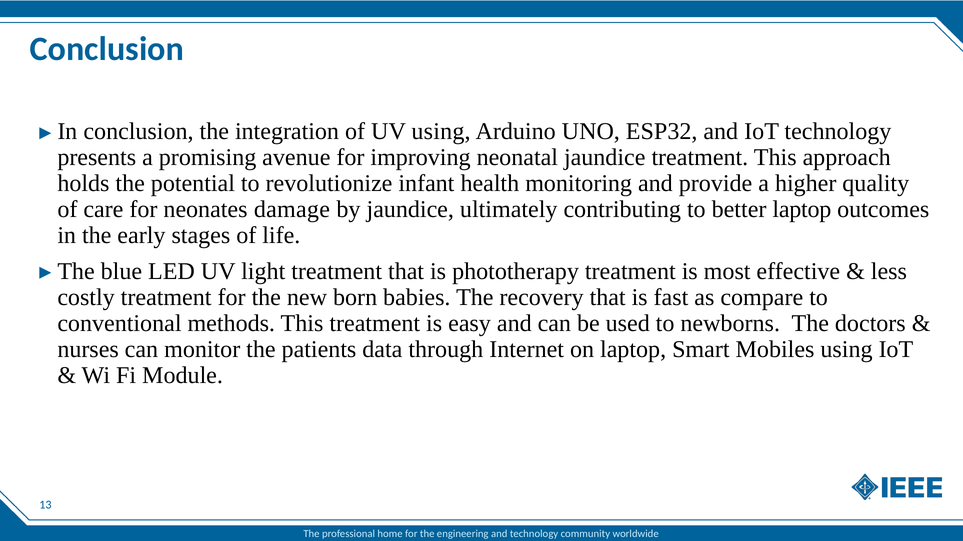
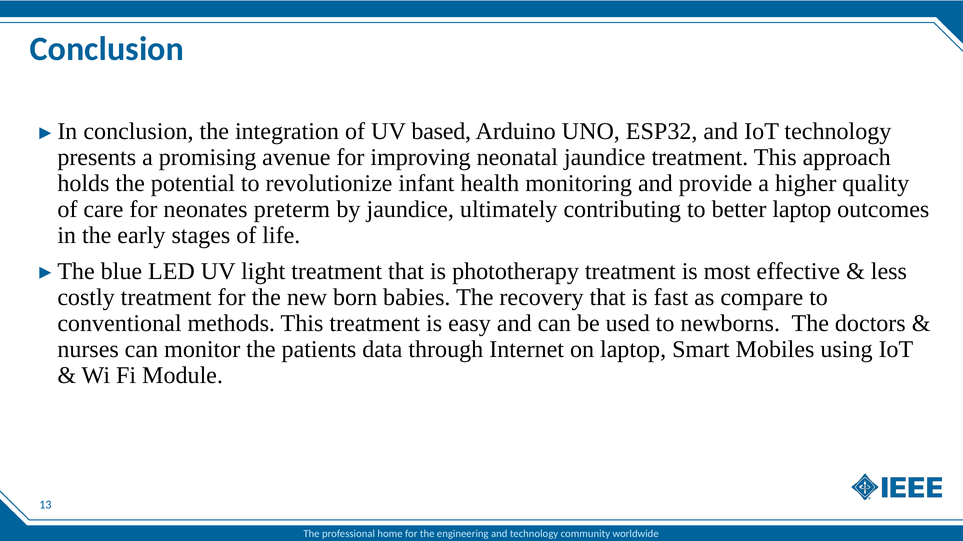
UV using: using -> based
damage: damage -> preterm
